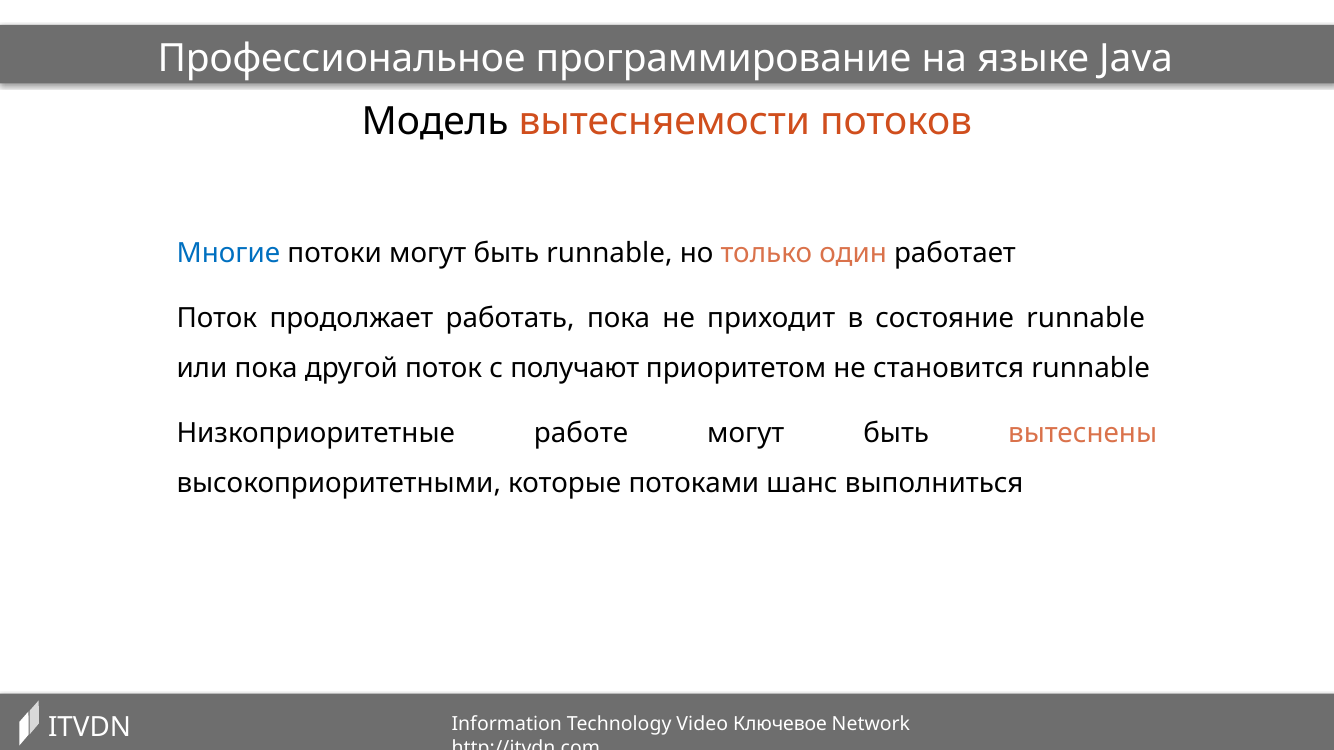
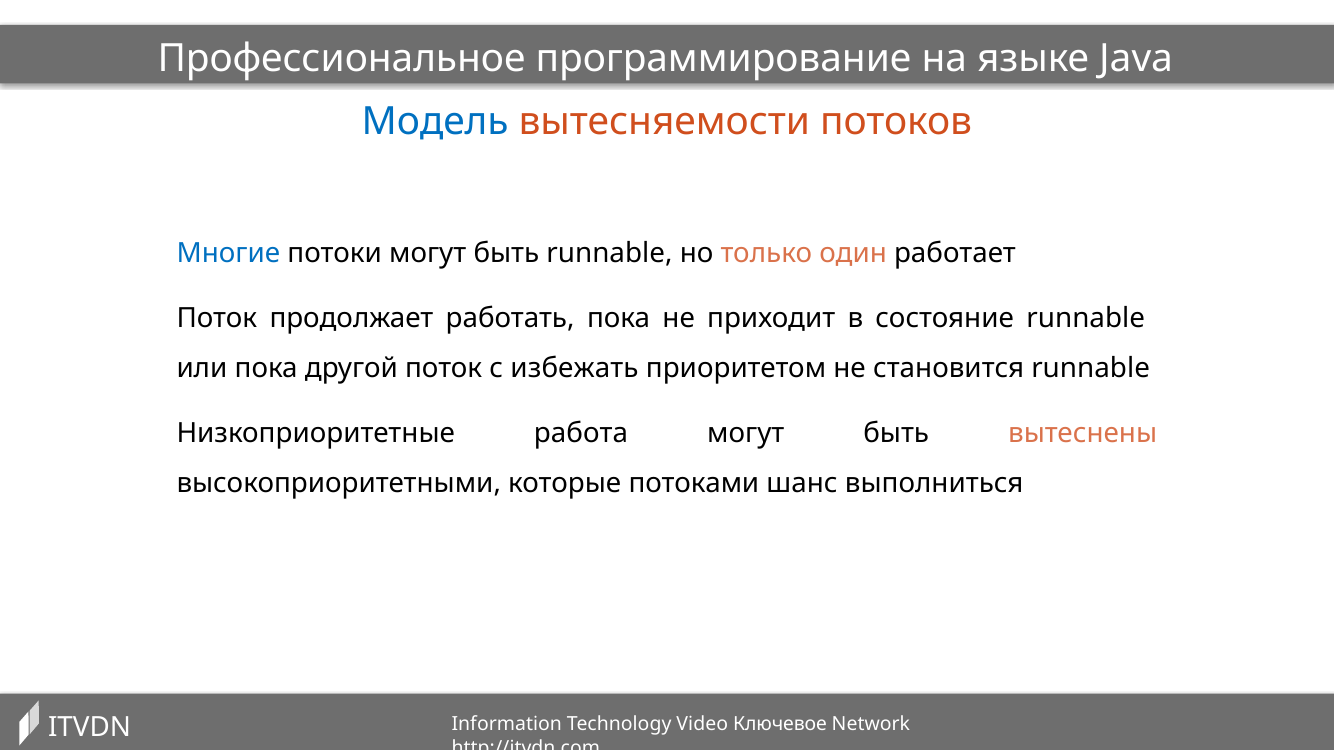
Модель colour: black -> blue
получают: получают -> избежать
работе: работе -> работа
